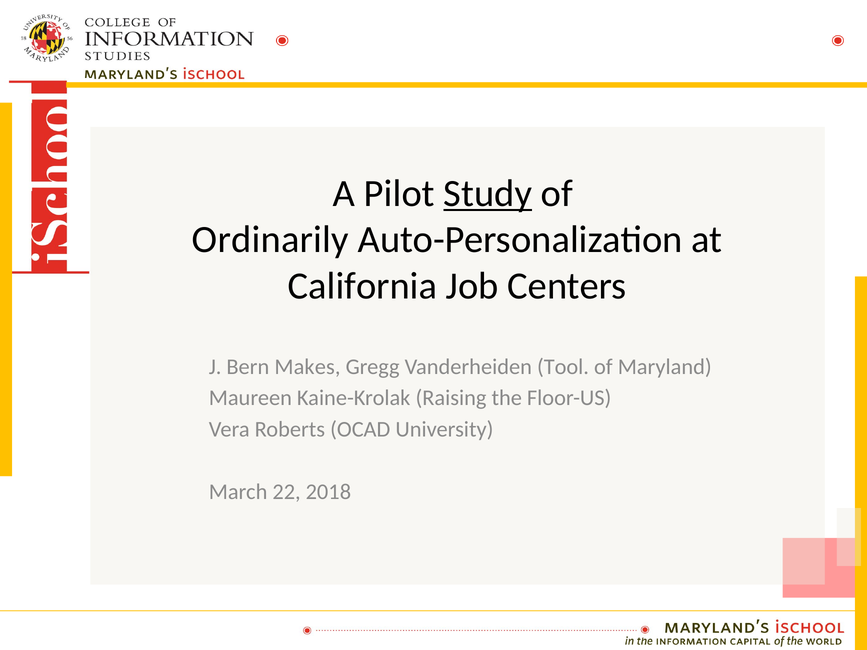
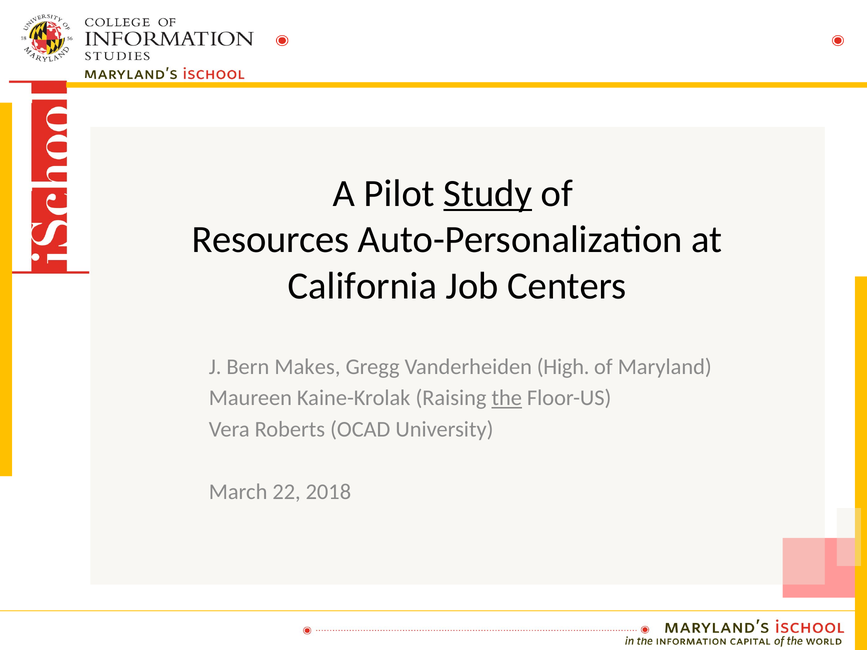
Ordinarily: Ordinarily -> Resources
Tool: Tool -> High
the underline: none -> present
